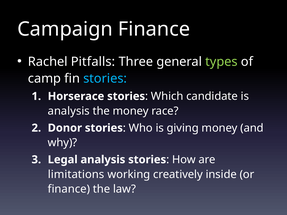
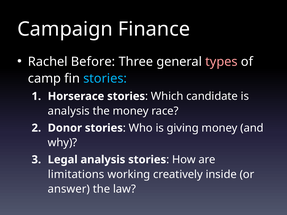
Pitfalls: Pitfalls -> Before
types colour: light green -> pink
finance at (69, 189): finance -> answer
